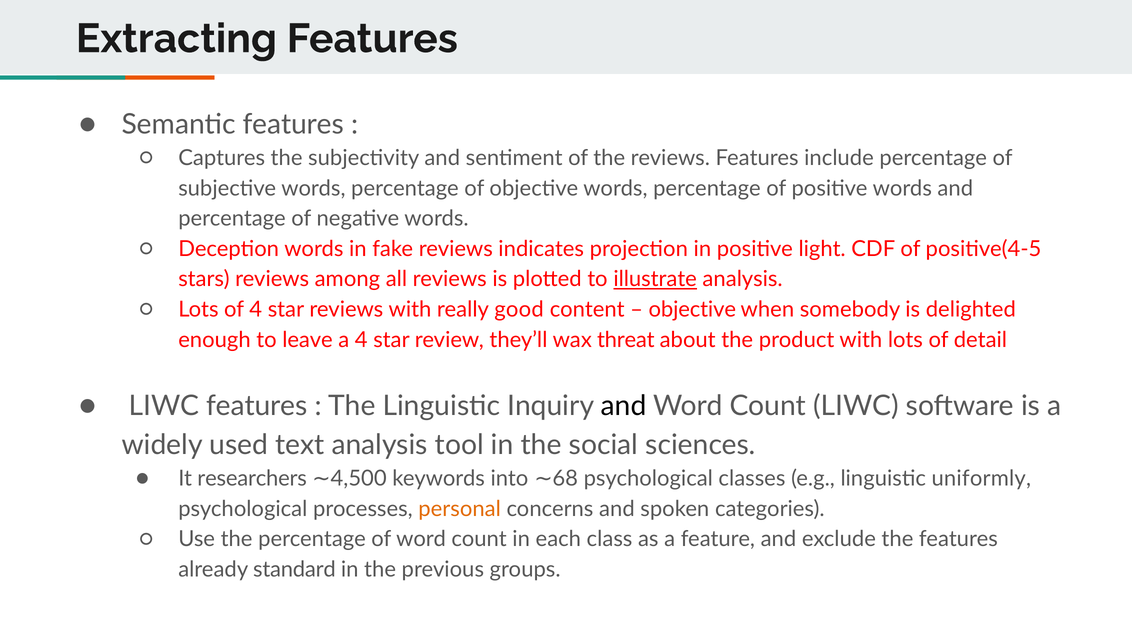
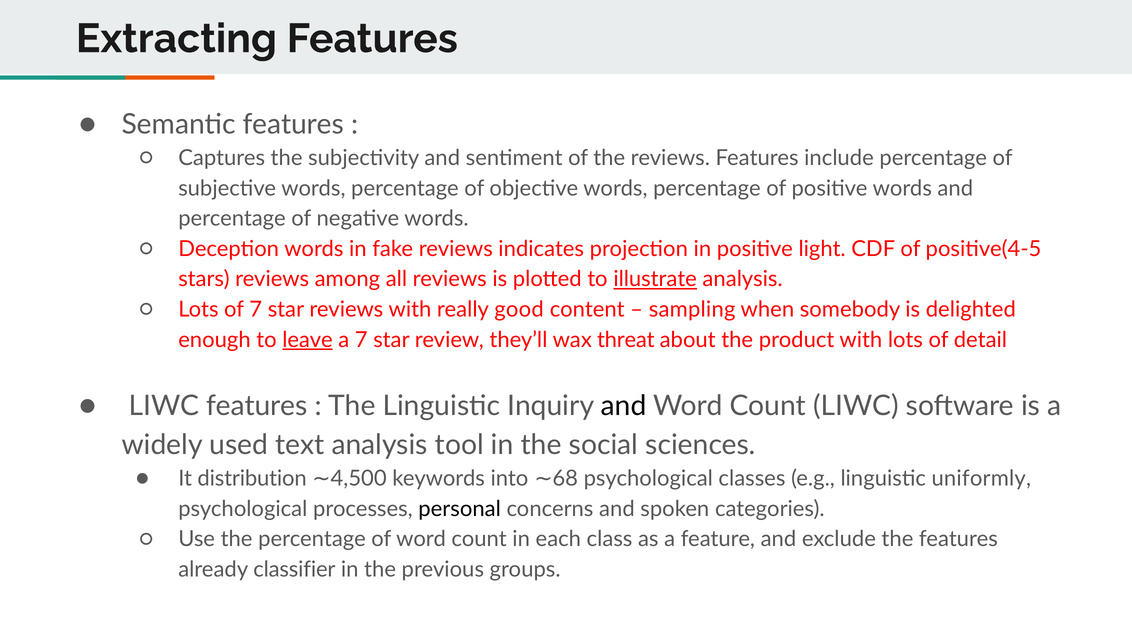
of 4: 4 -> 7
objective at (692, 310): objective -> sampling
leave underline: none -> present
a 4: 4 -> 7
researchers: researchers -> distribution
personal colour: orange -> black
standard: standard -> classifier
